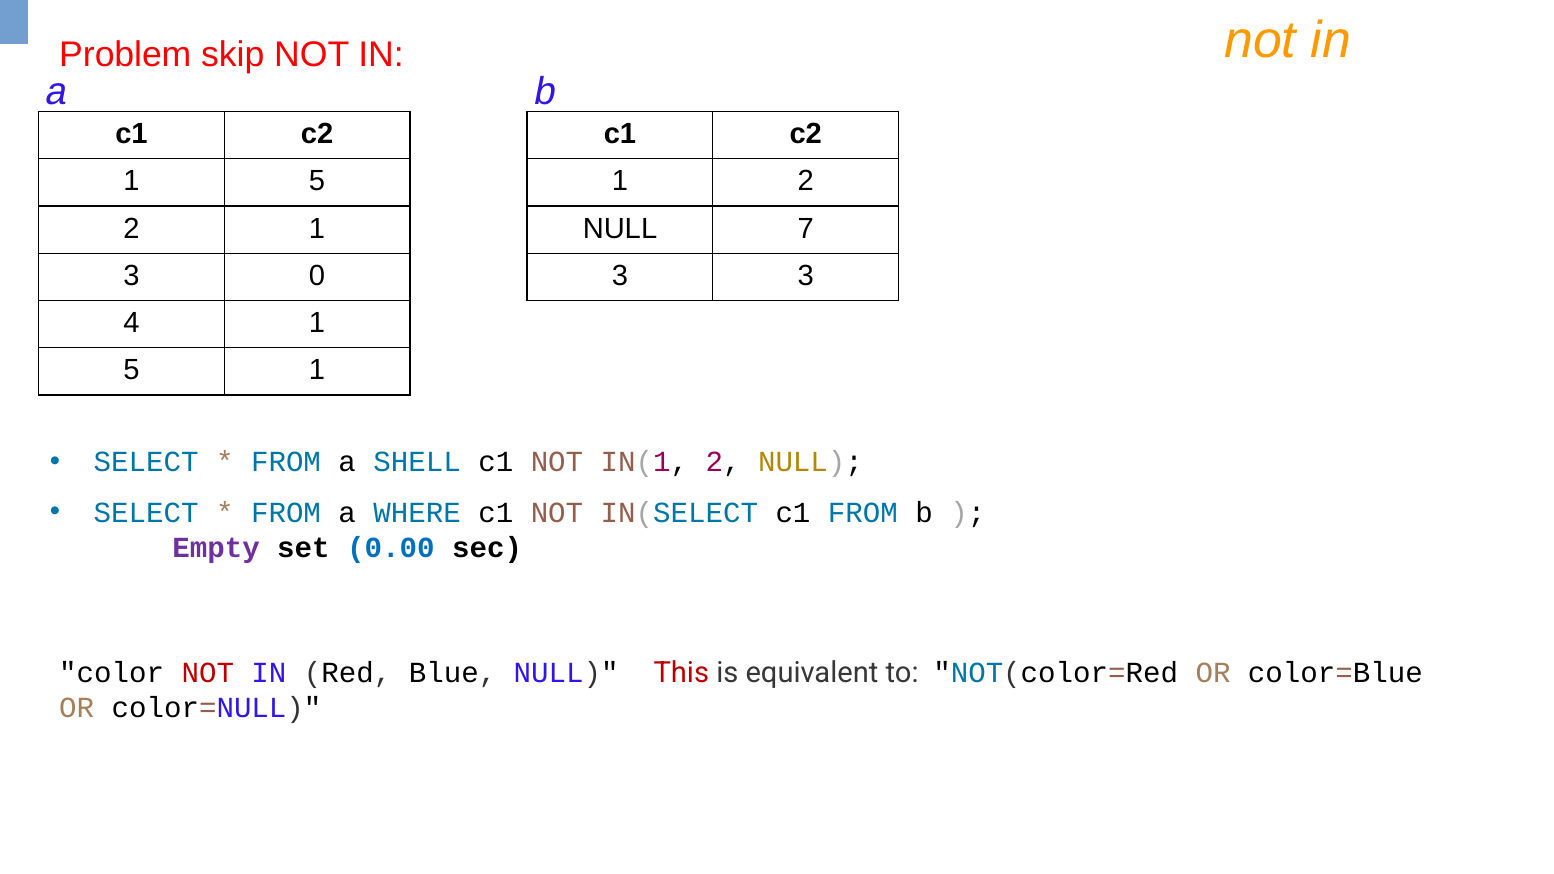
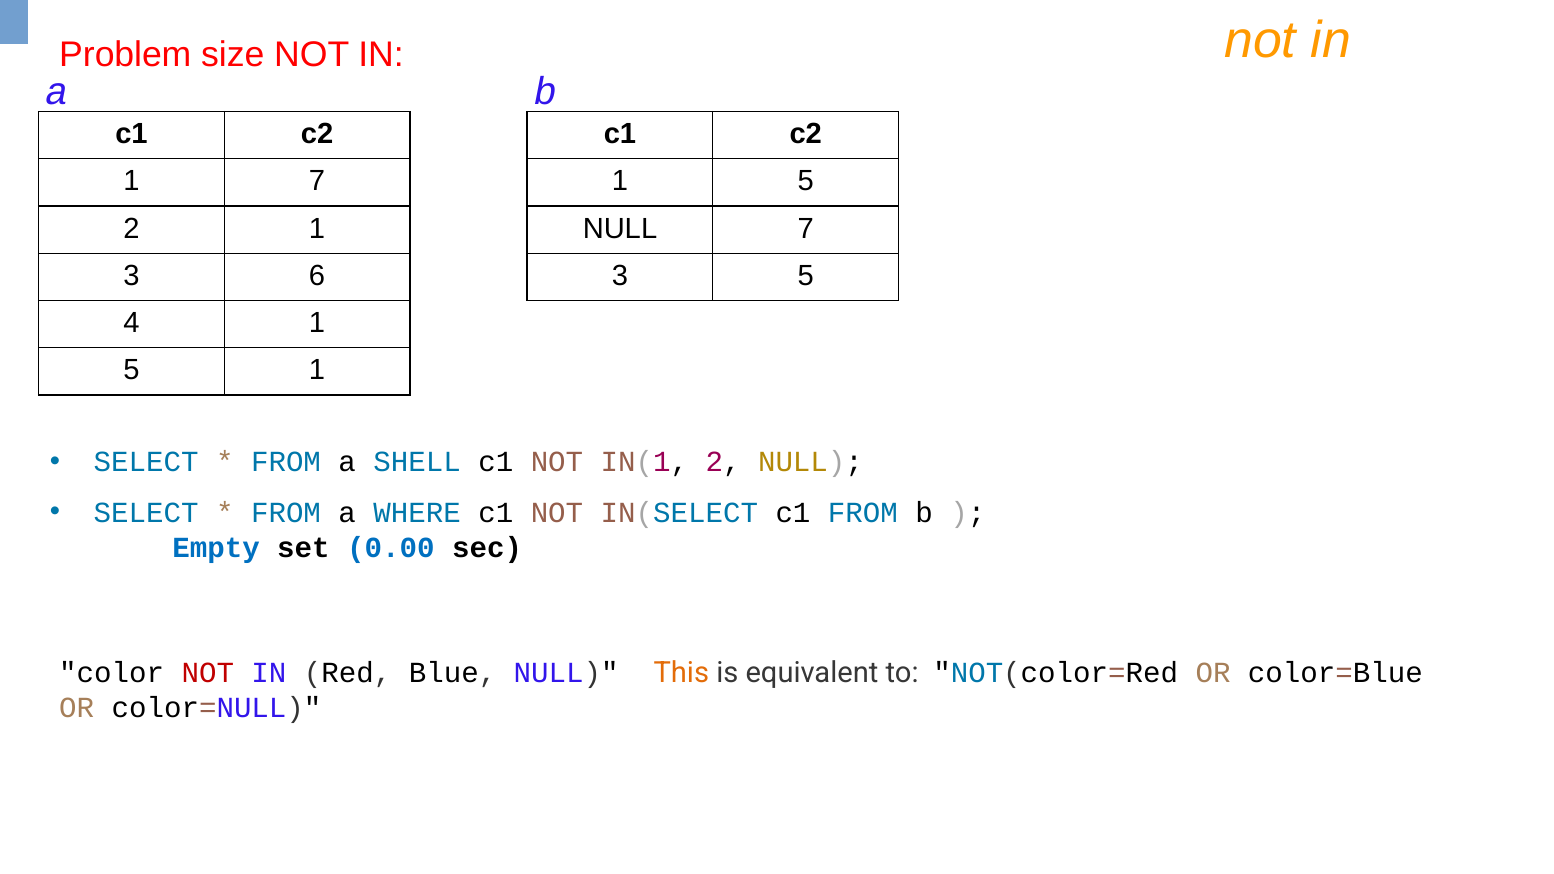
skip: skip -> size
5 at (317, 181): 5 -> 7
2 at (806, 181): 2 -> 5
0: 0 -> 6
3 3: 3 -> 5
Empty colour: purple -> blue
This colour: red -> orange
